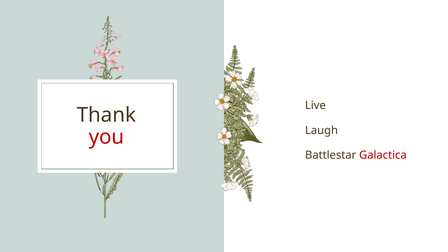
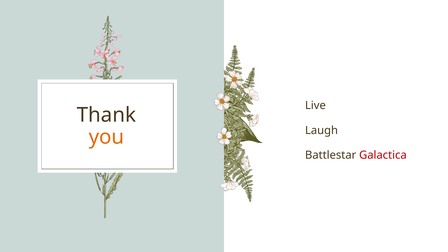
you colour: red -> orange
